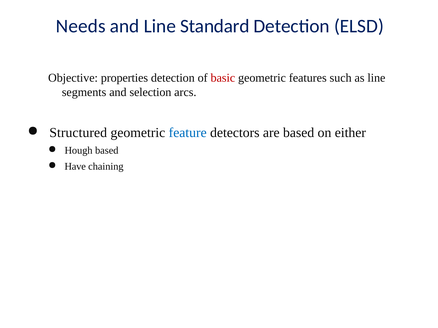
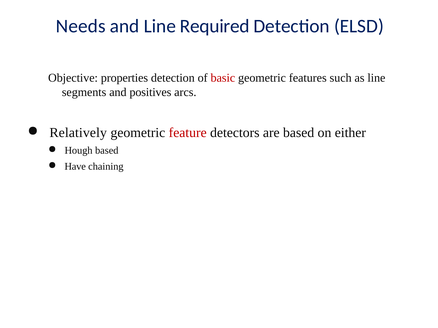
Standard: Standard -> Required
selection: selection -> positives
Structured: Structured -> Relatively
feature colour: blue -> red
